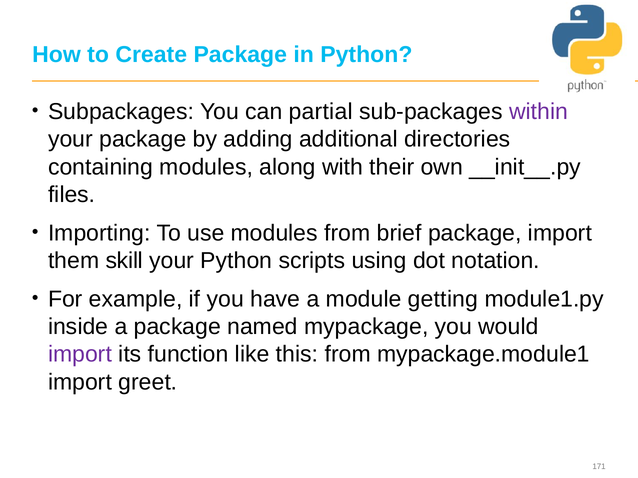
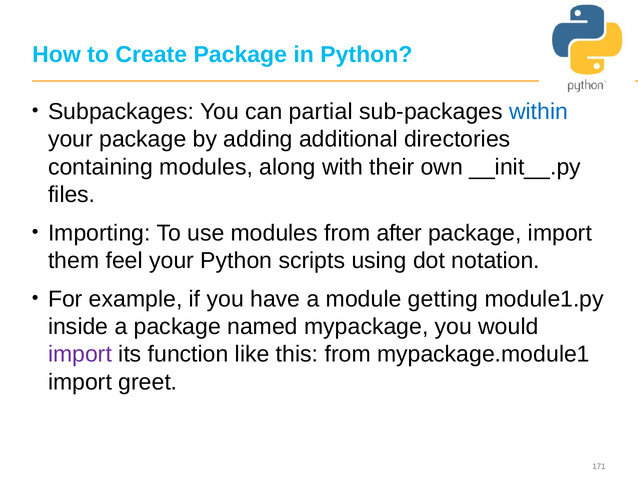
within colour: purple -> blue
brief: brief -> after
skill: skill -> feel
